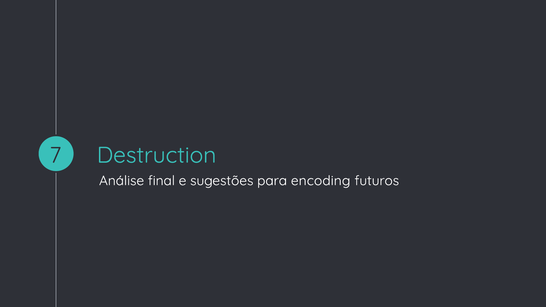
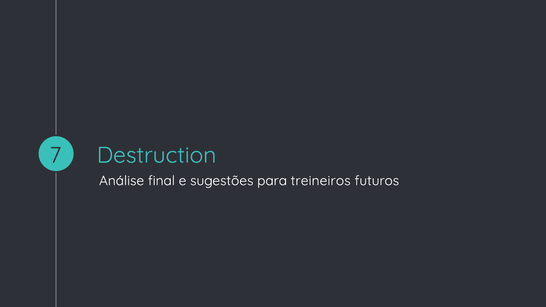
encoding: encoding -> treineiros
